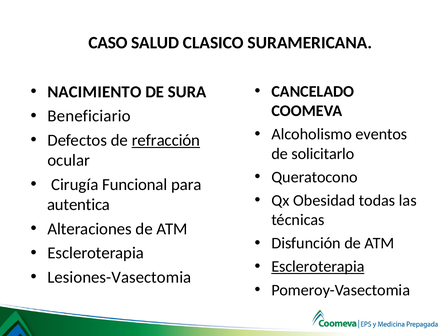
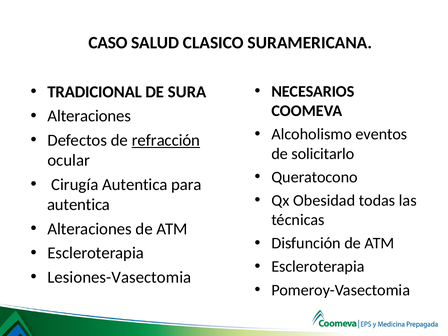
CANCELADO: CANCELADO -> NECESARIOS
NACIMIENTO: NACIMIENTO -> TRADICIONAL
Beneficiario at (89, 116): Beneficiario -> Alteraciones
Cirugía Funcional: Funcional -> Autentica
Escleroterapia at (318, 267) underline: present -> none
